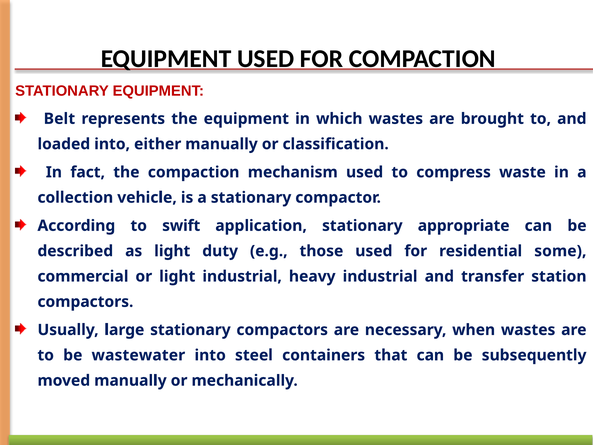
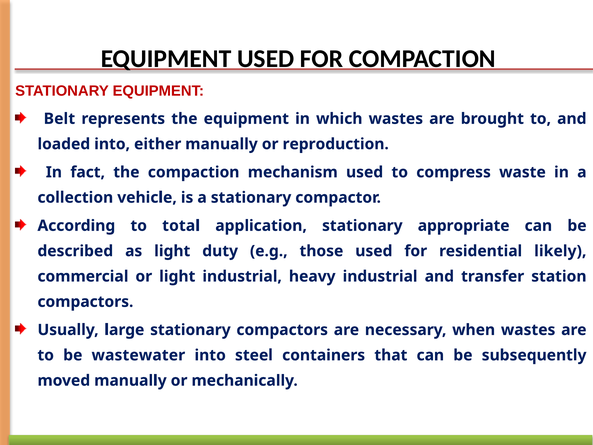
classification: classification -> reproduction
swift: swift -> total
some: some -> likely
